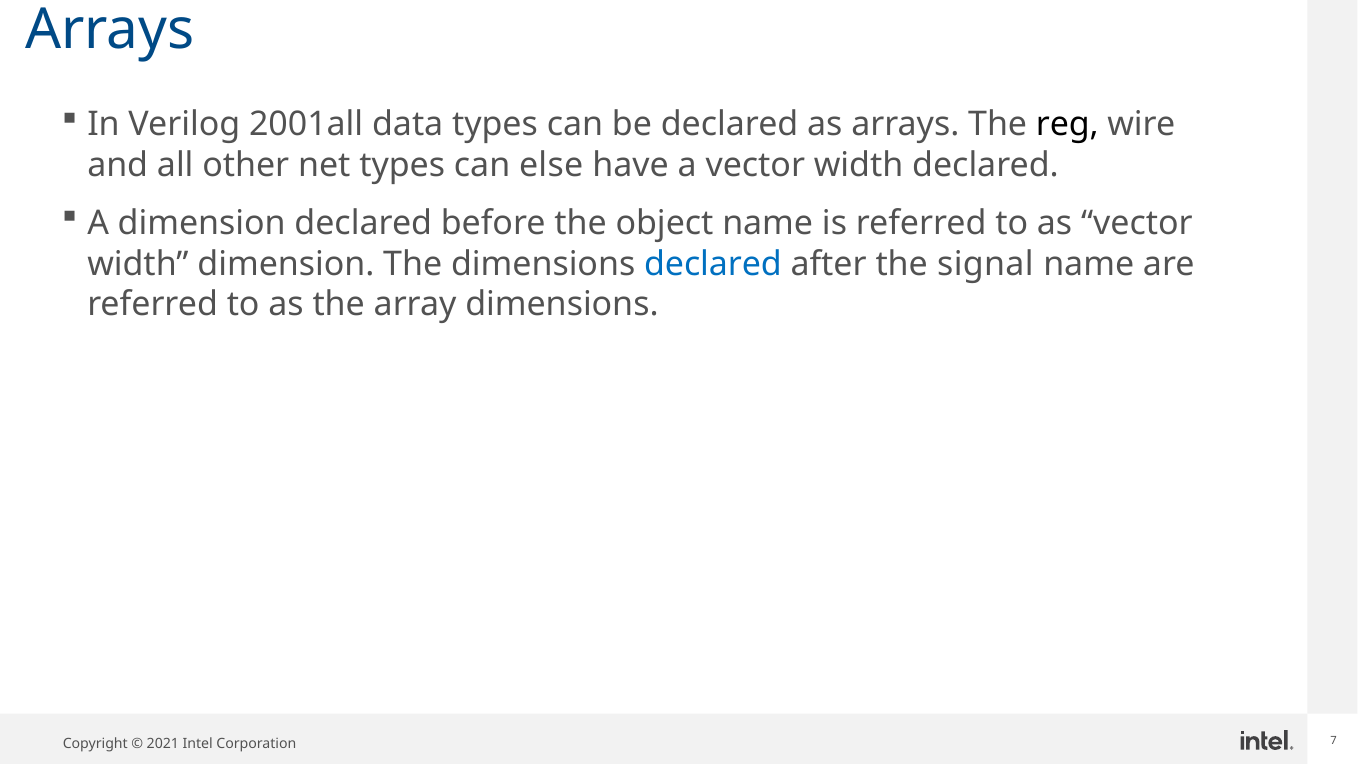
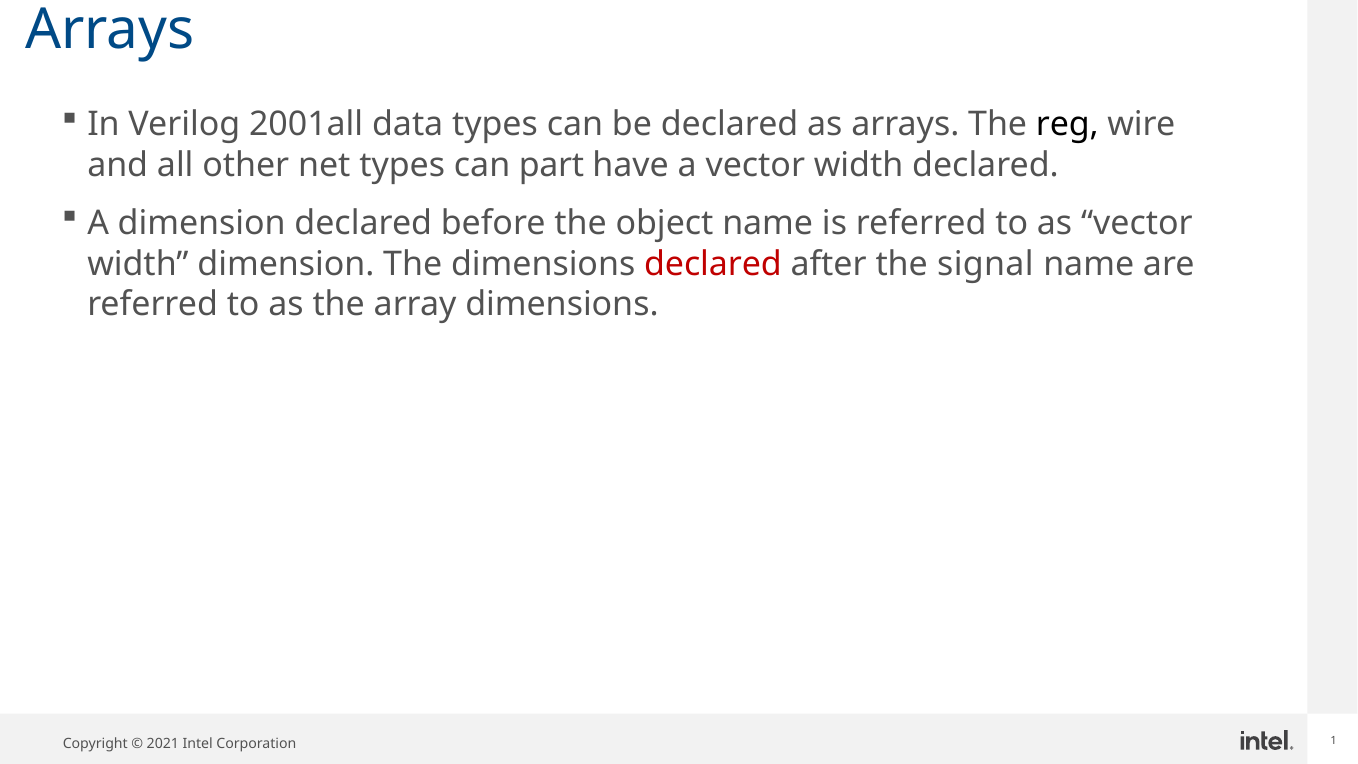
else: else -> part
declared at (713, 264) colour: blue -> red
7: 7 -> 1
